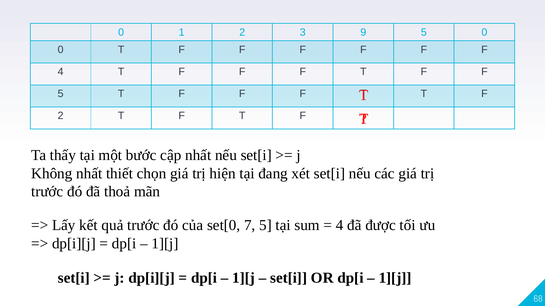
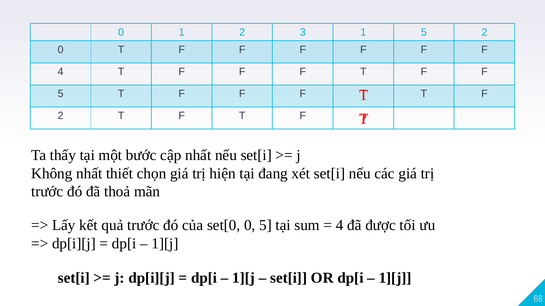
3 9: 9 -> 1
5 0: 0 -> 2
set[0 7: 7 -> 0
